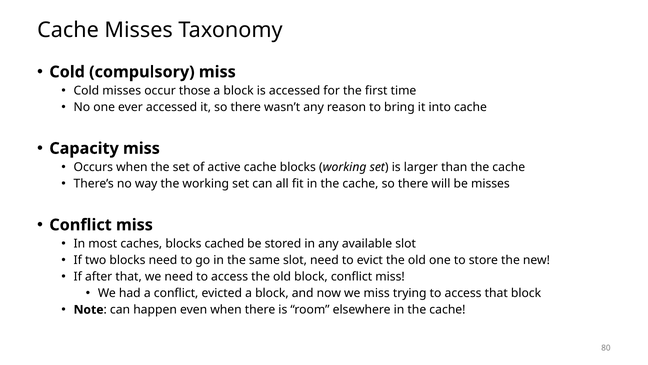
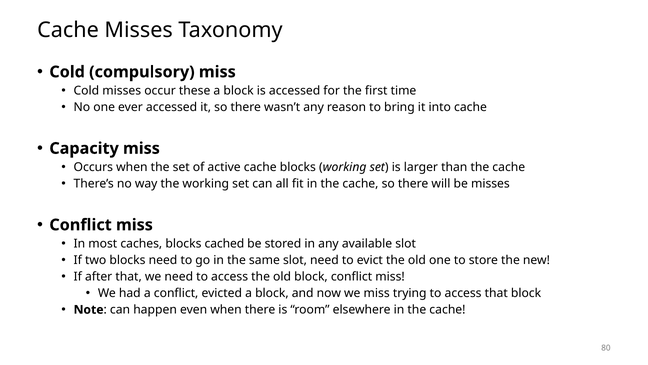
those: those -> these
